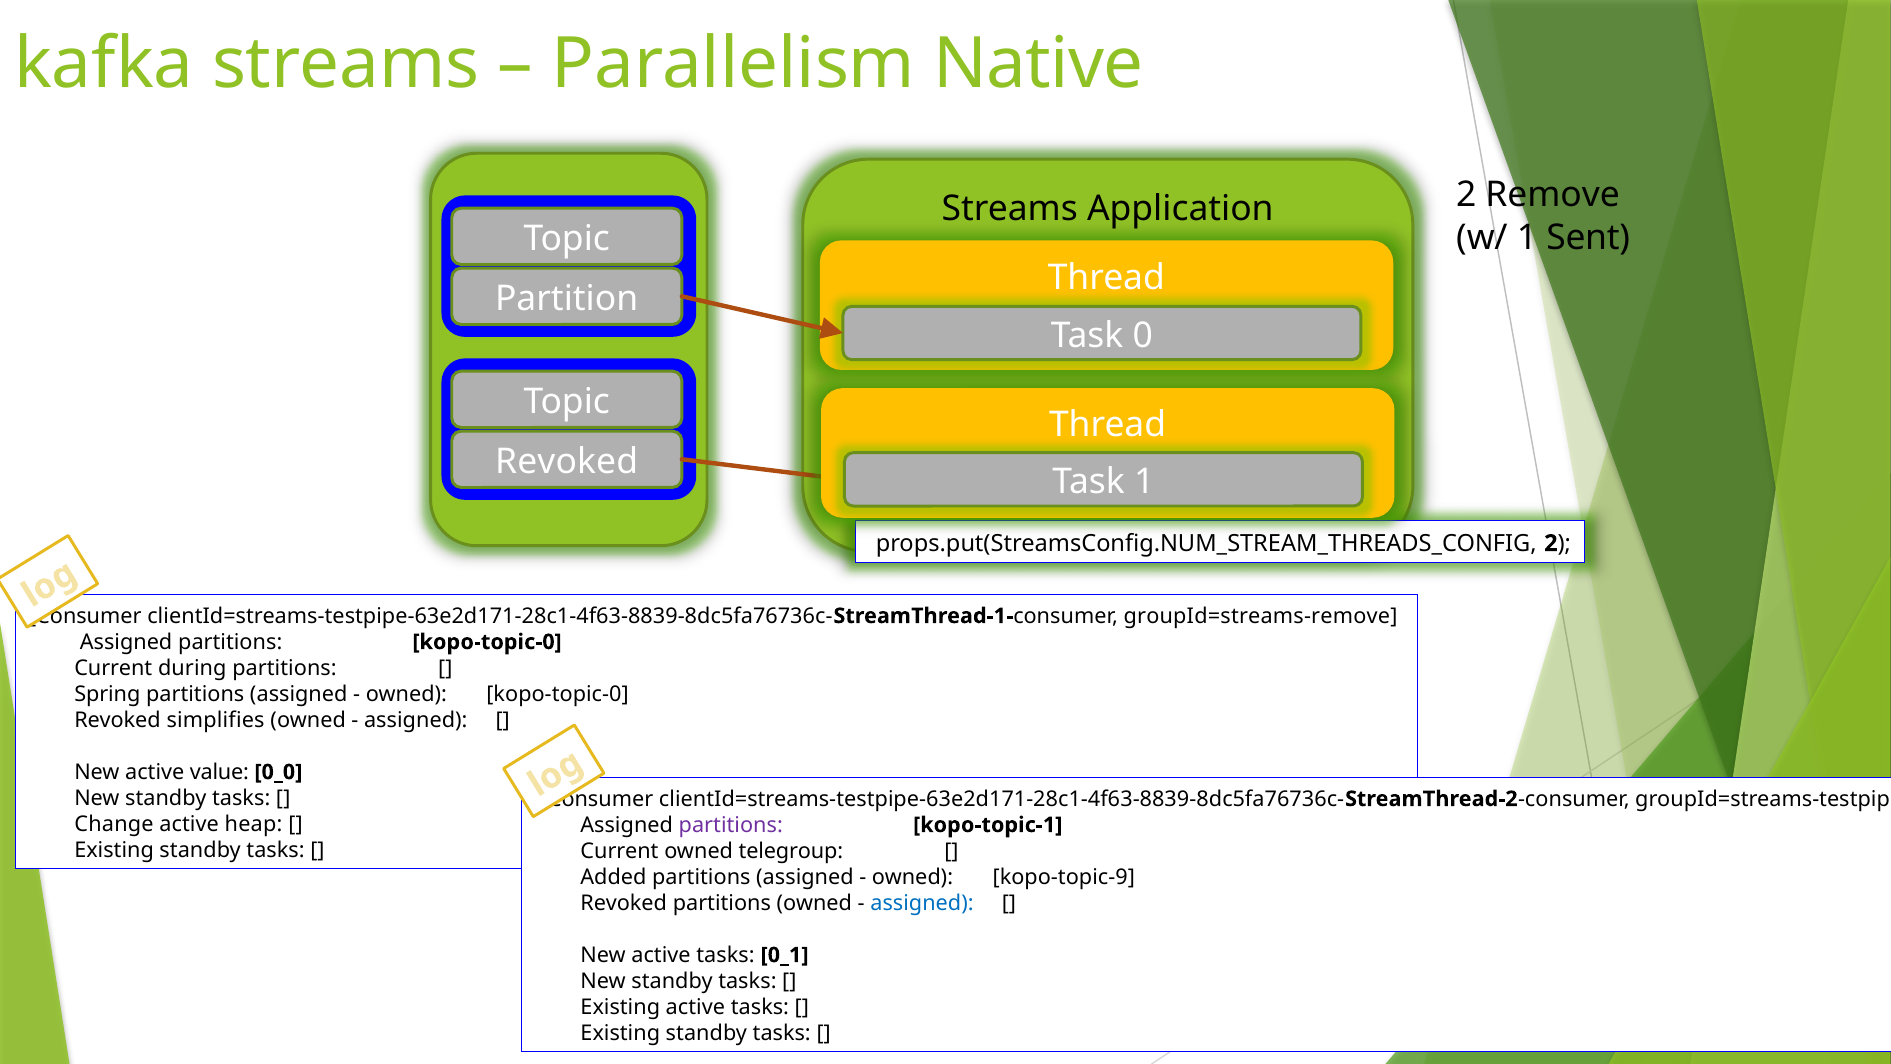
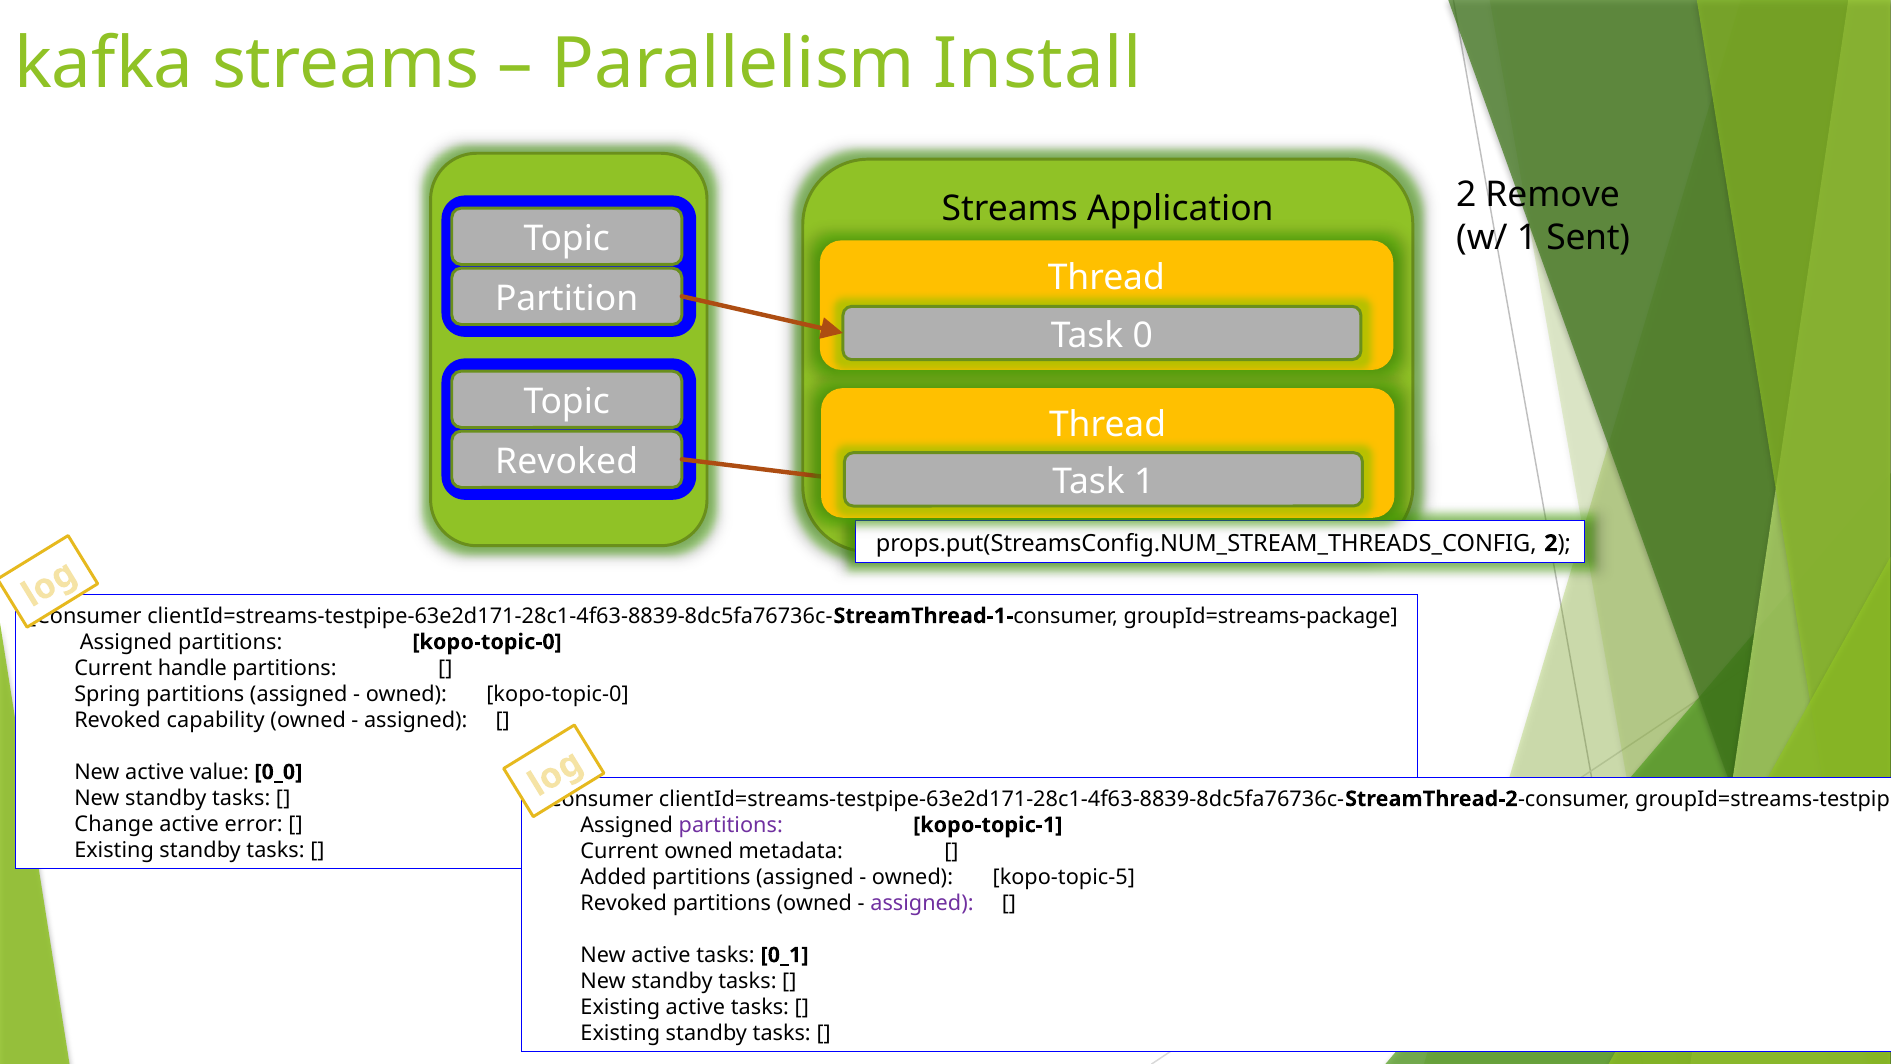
Native: Native -> Install
groupId=streams-remove: groupId=streams-remove -> groupId=streams-package
during: during -> handle
simplifies: simplifies -> capability
heap: heap -> error
telegroup: telegroup -> metadata
kopo-topic-9: kopo-topic-9 -> kopo-topic-5
assigned at (922, 903) colour: blue -> purple
